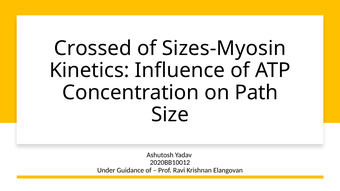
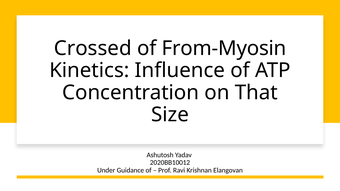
Sizes-Myosin: Sizes-Myosin -> From-Myosin
Path: Path -> That
